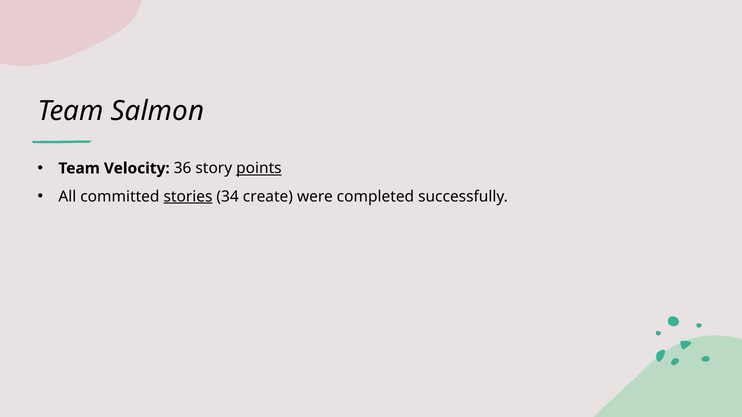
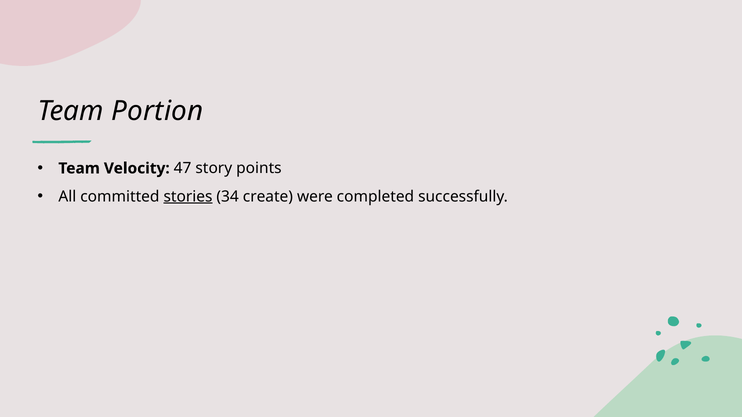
Salmon: Salmon -> Portion
36: 36 -> 47
points underline: present -> none
